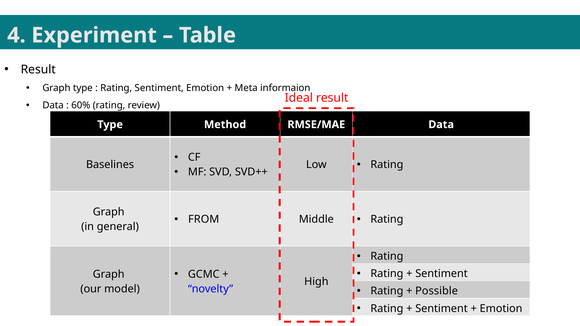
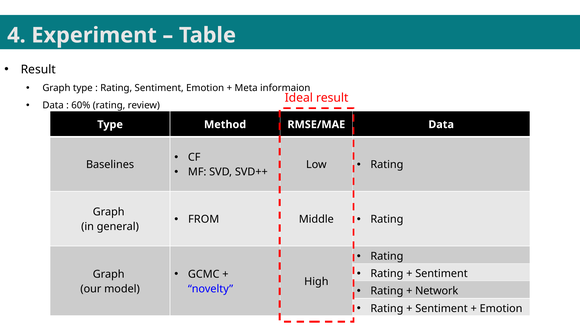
Possible: Possible -> Network
